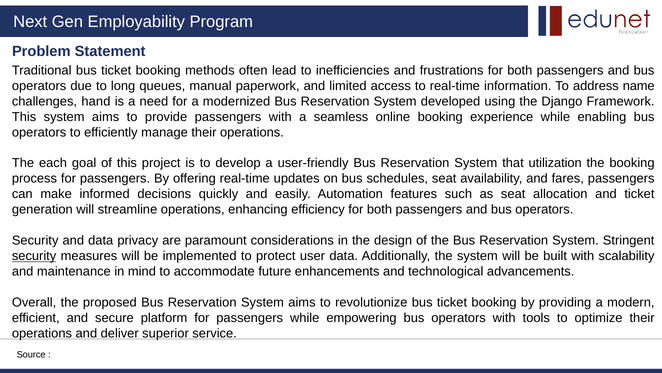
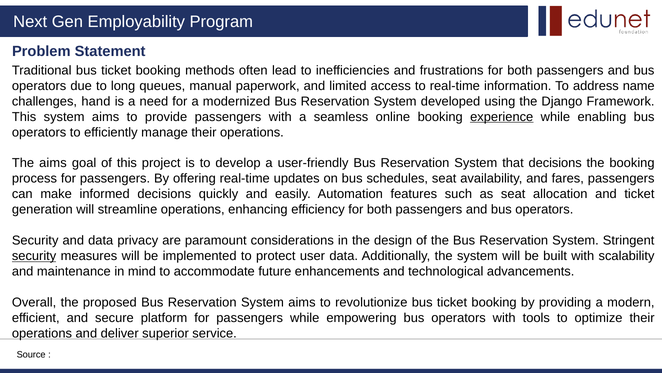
experience underline: none -> present
The each: each -> aims
that utilization: utilization -> decisions
